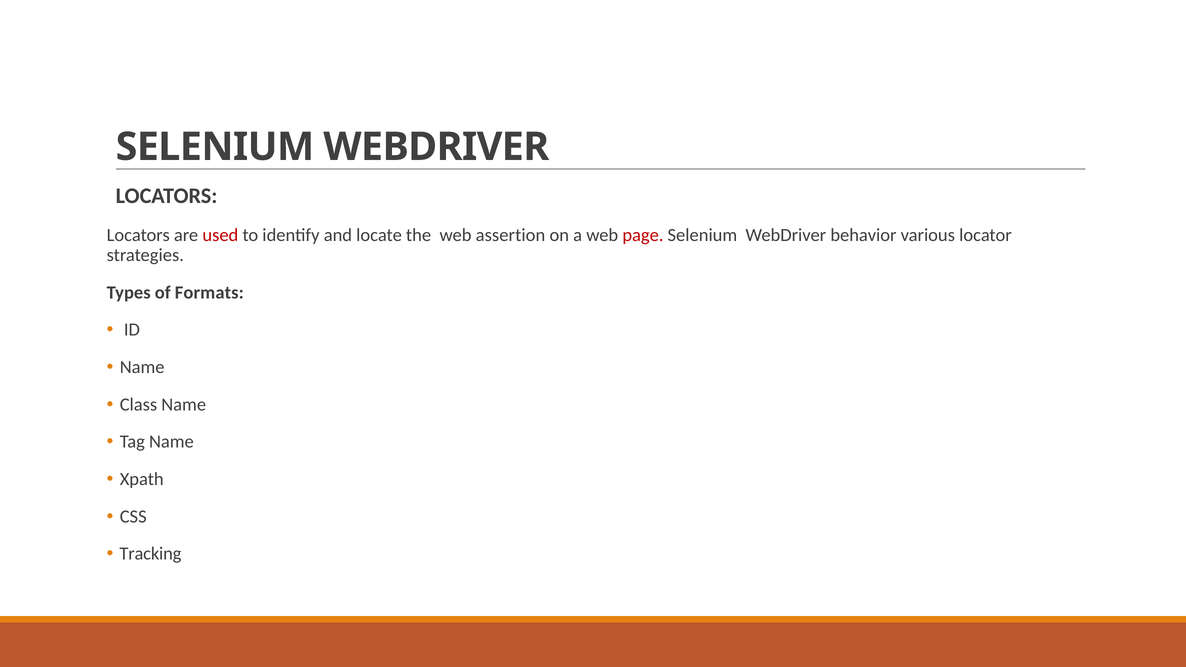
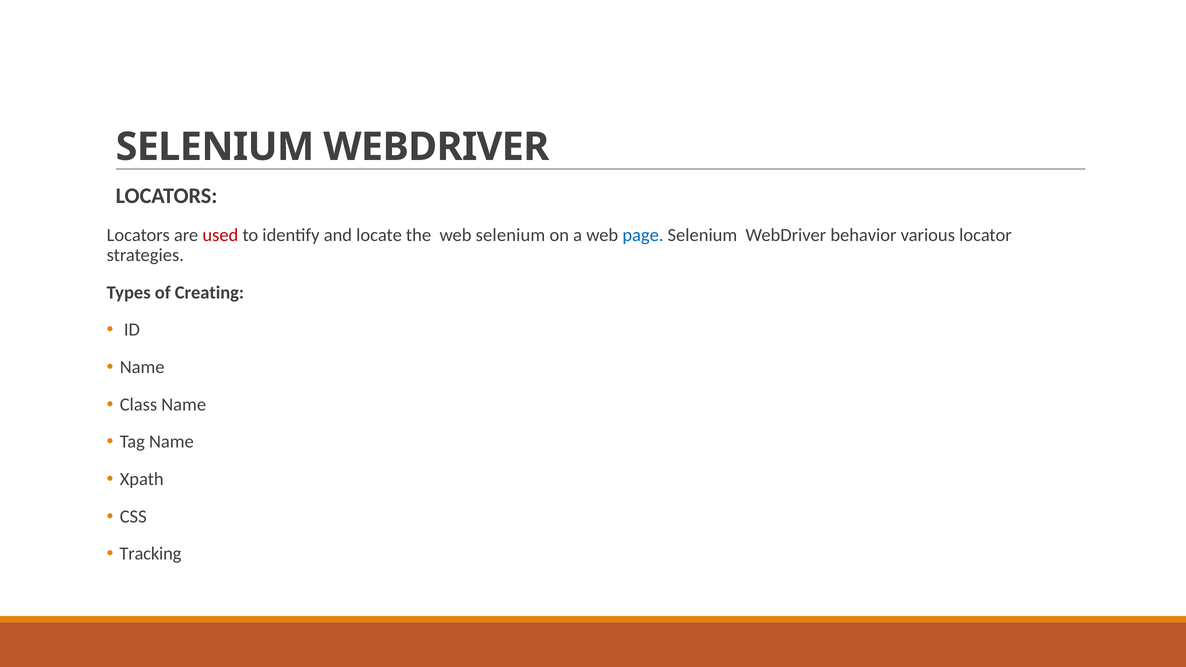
web assertion: assertion -> selenium
page colour: red -> blue
Formats: Formats -> Creating
